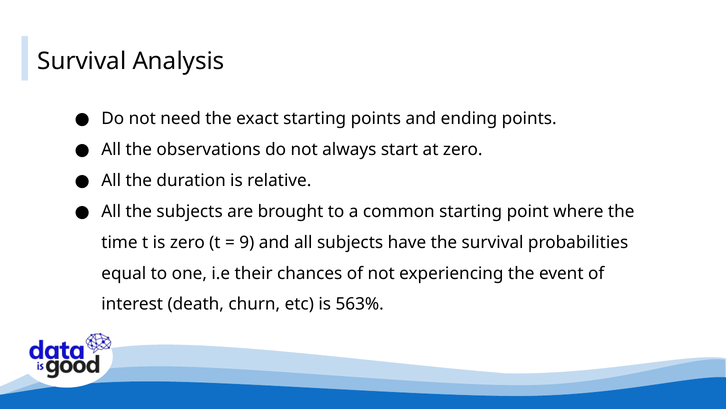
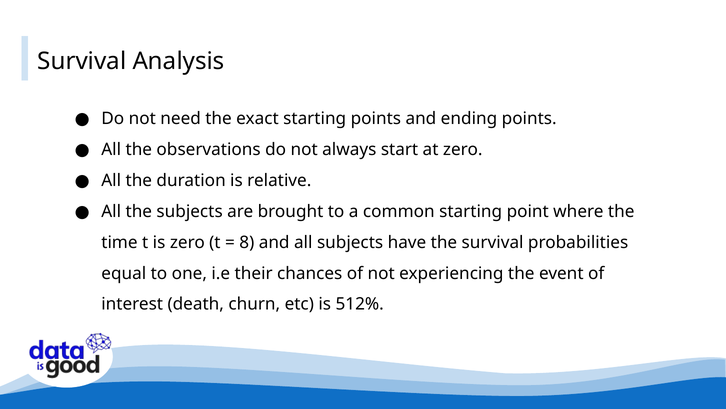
9: 9 -> 8
563%: 563% -> 512%
